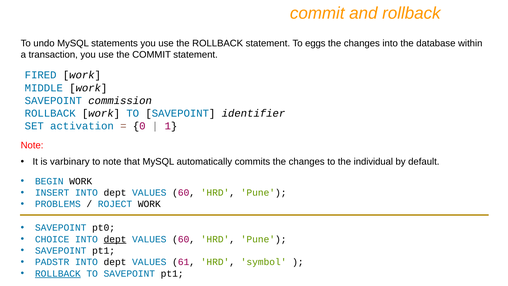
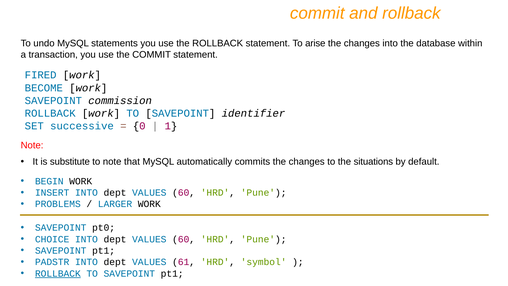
eggs: eggs -> arise
MIDDLE: MIDDLE -> BECOME
activation: activation -> successive
varbinary: varbinary -> substitute
individual: individual -> situations
ROJECT: ROJECT -> LARGER
dept at (115, 239) underline: present -> none
